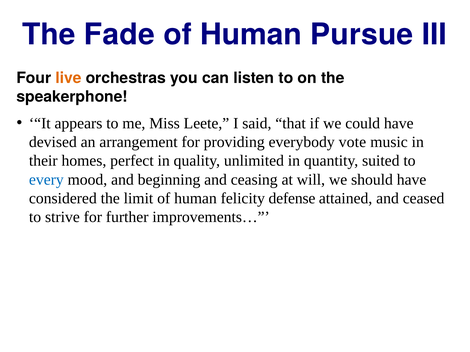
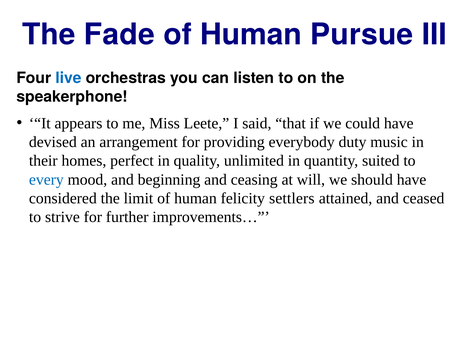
live colour: orange -> blue
vote: vote -> duty
defense: defense -> settlers
